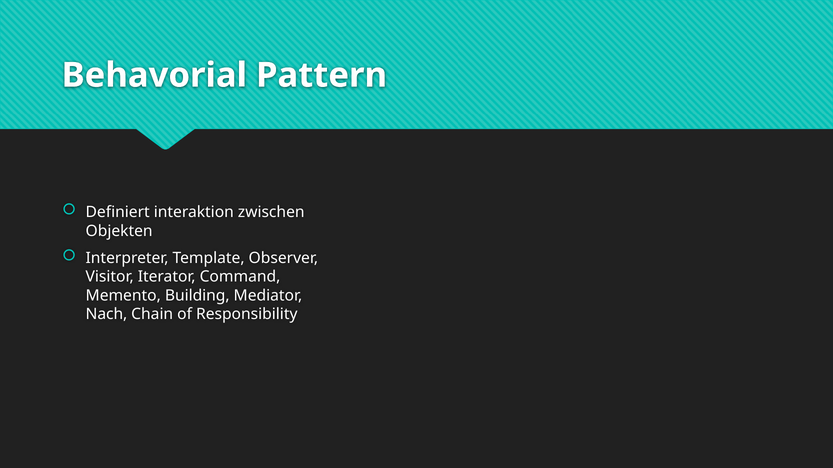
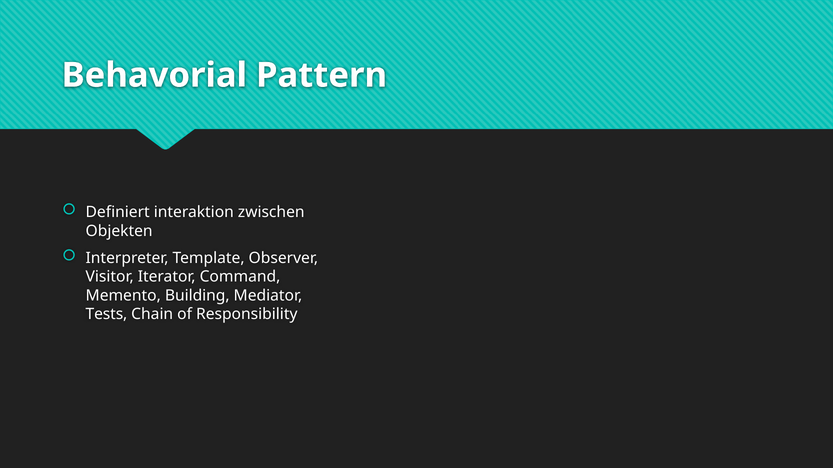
Nach: Nach -> Tests
